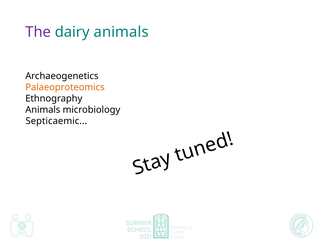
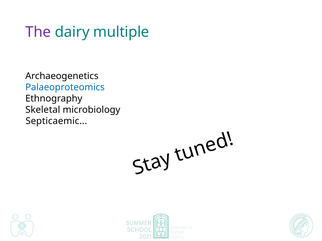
dairy animals: animals -> multiple
Palaeoproteomics colour: orange -> blue
Animals at (43, 110): Animals -> Skeletal
